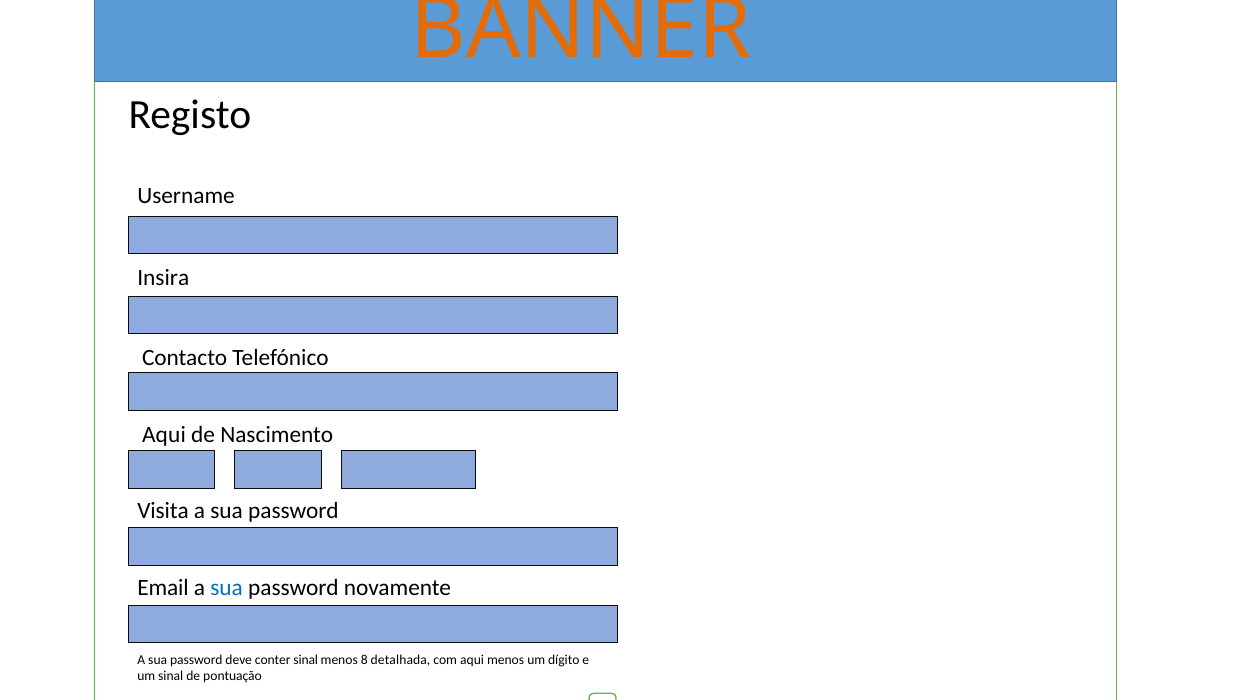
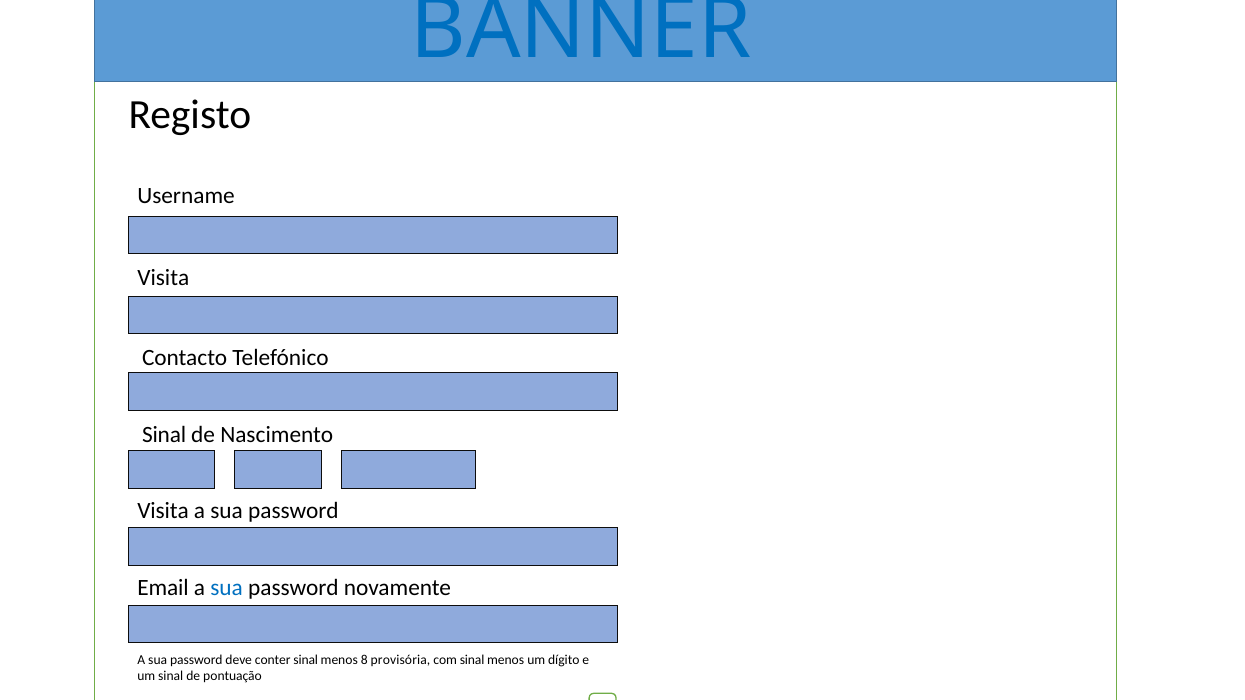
BANNER colour: orange -> blue
Insira at (163, 278): Insira -> Visita
Aqui at (164, 435): Aqui -> Sinal
detalhada: detalhada -> provisória
com aqui: aqui -> sinal
